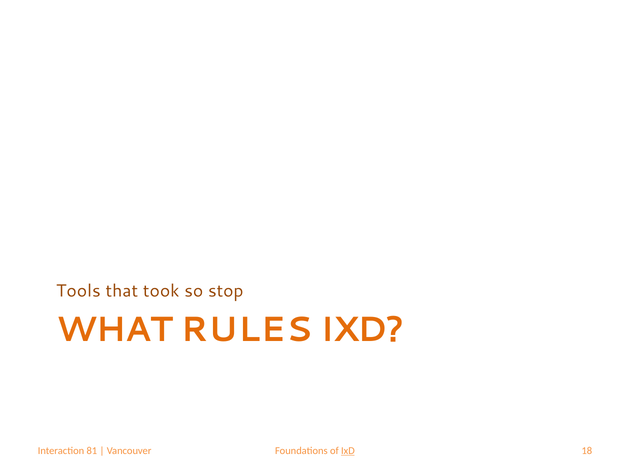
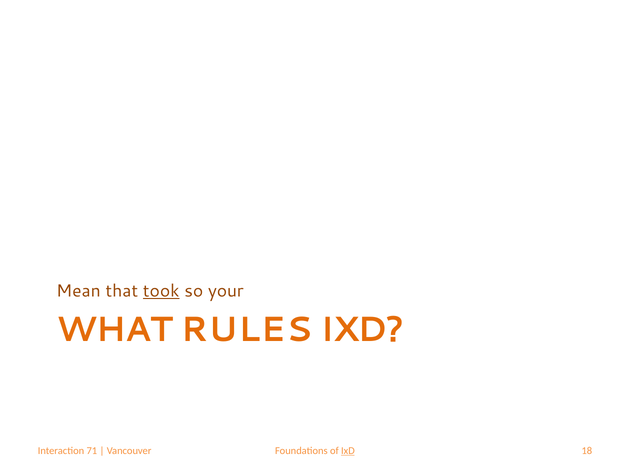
Tools: Tools -> Mean
took underline: none -> present
stop: stop -> your
81: 81 -> 71
